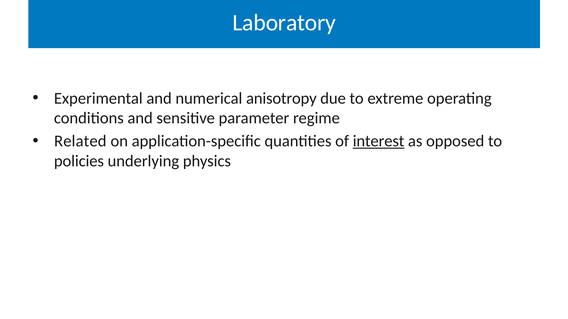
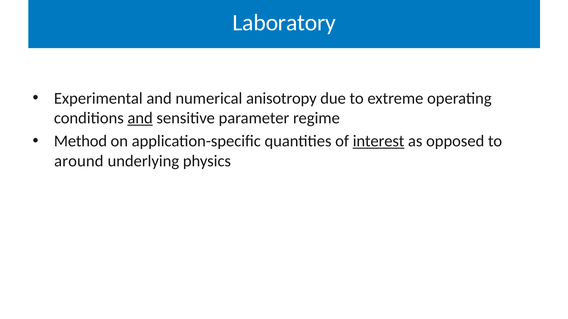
and at (140, 118) underline: none -> present
Related: Related -> Method
policies: policies -> around
